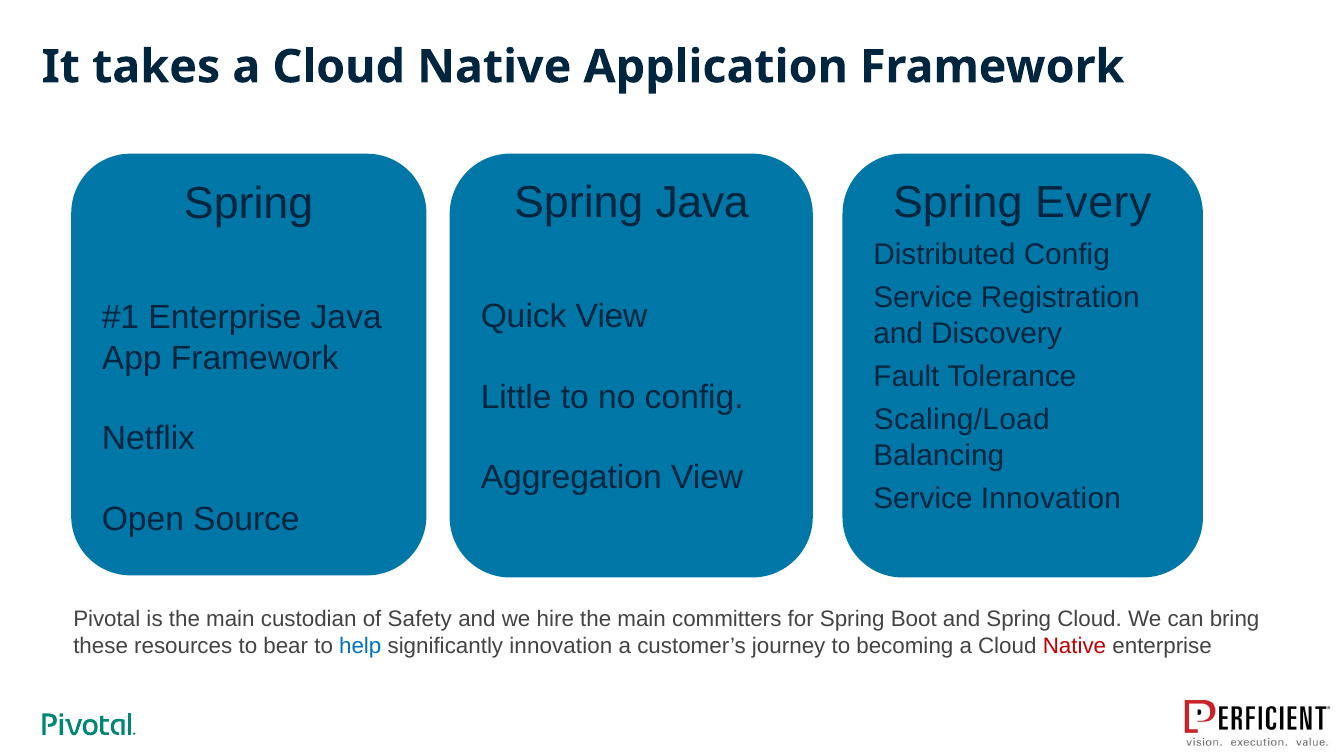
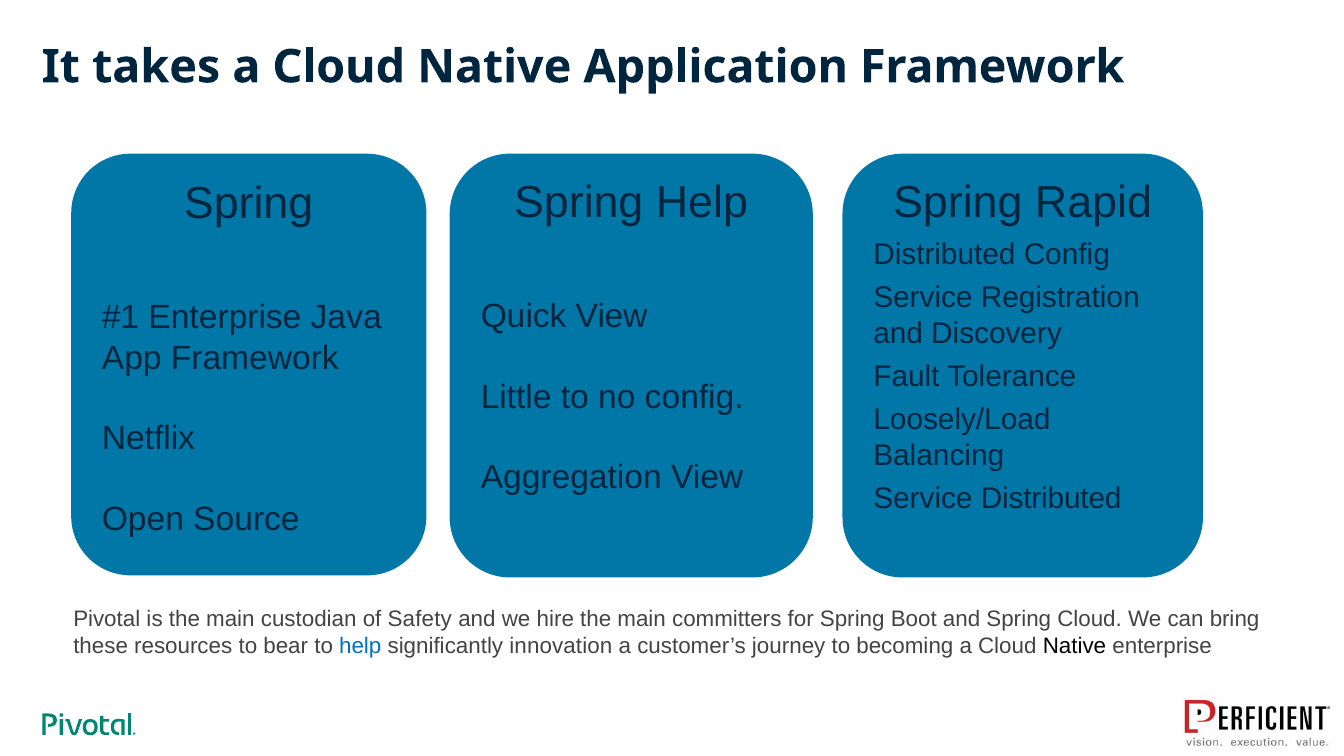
Spring Java: Java -> Help
Every: Every -> Rapid
Scaling/Load: Scaling/Load -> Loosely/Load
Service Innovation: Innovation -> Distributed
Native at (1074, 646) colour: red -> black
